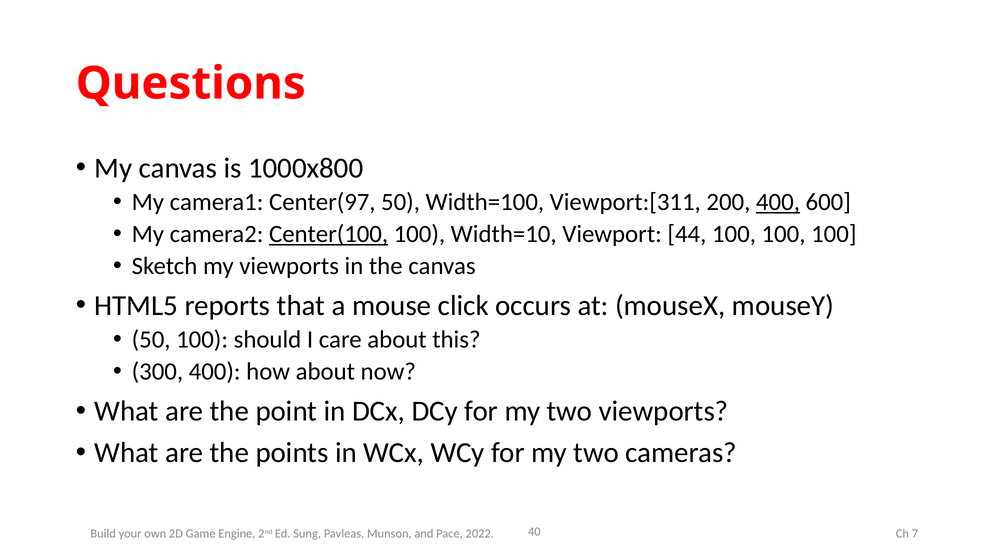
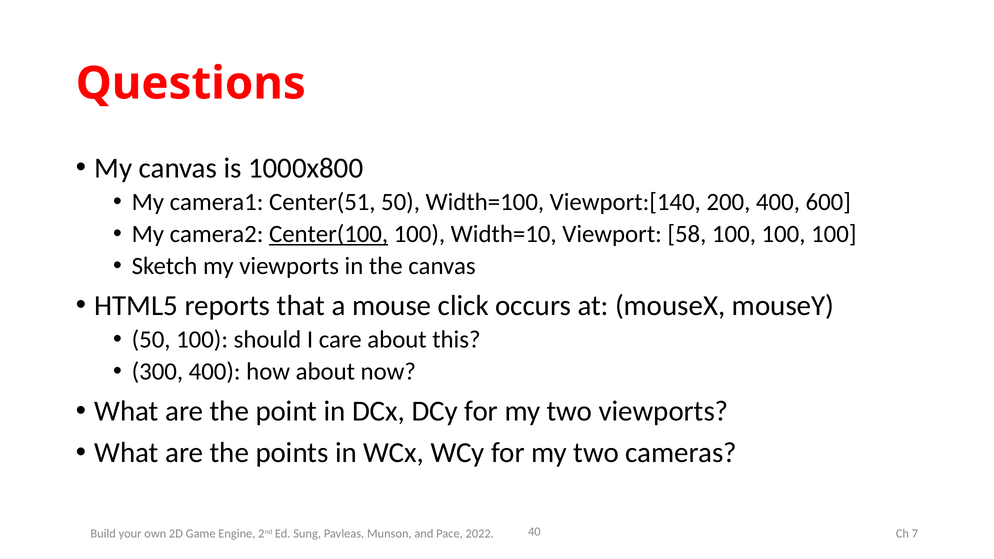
Center(97: Center(97 -> Center(51
Viewport:[311: Viewport:[311 -> Viewport:[140
400 at (778, 202) underline: present -> none
44: 44 -> 58
